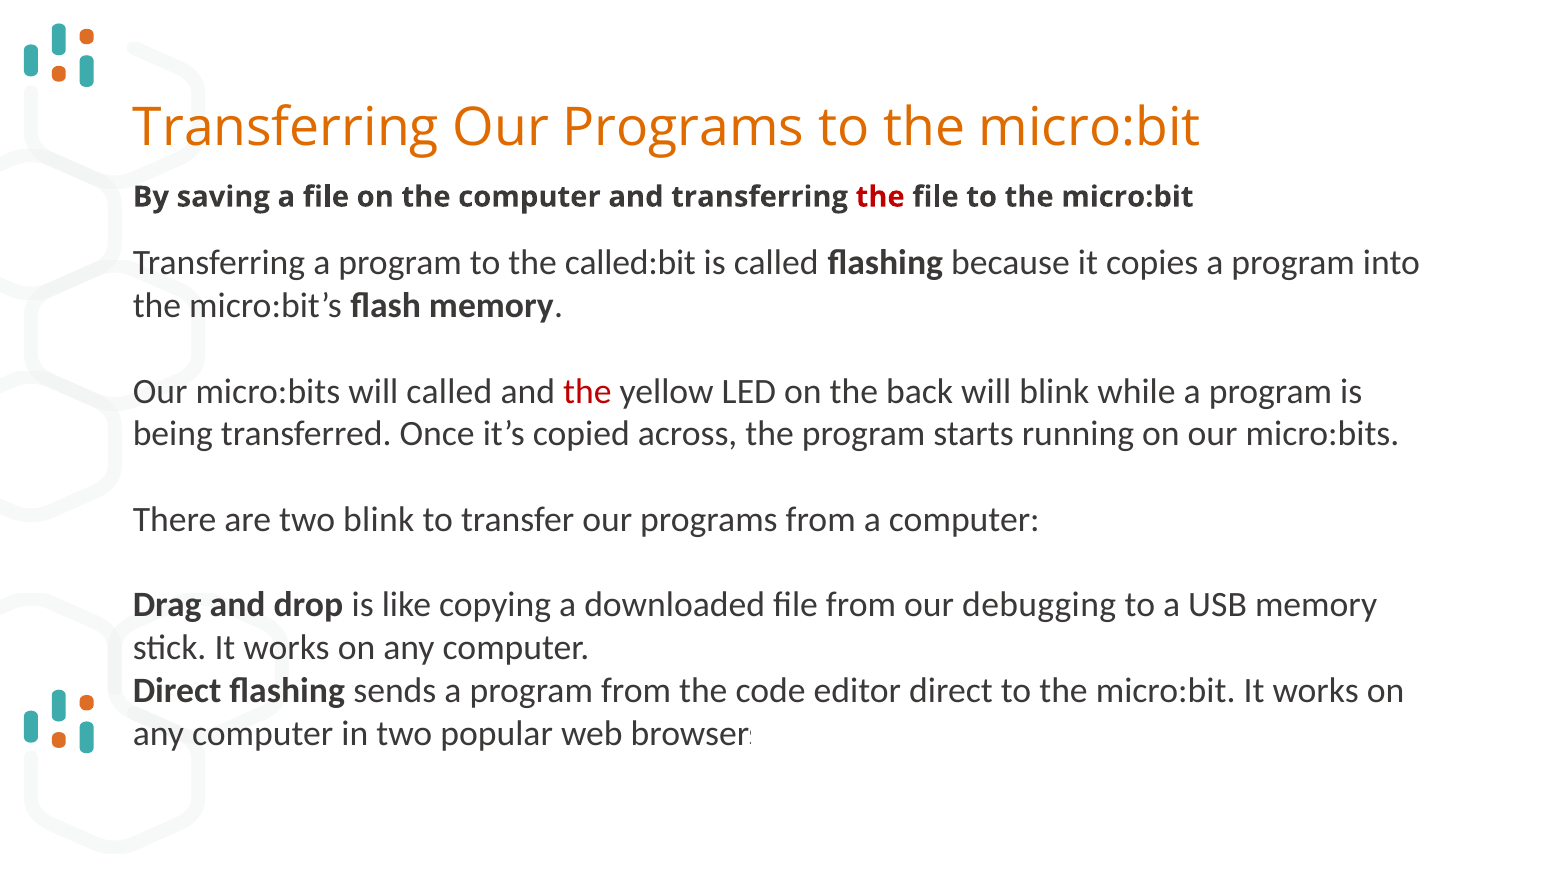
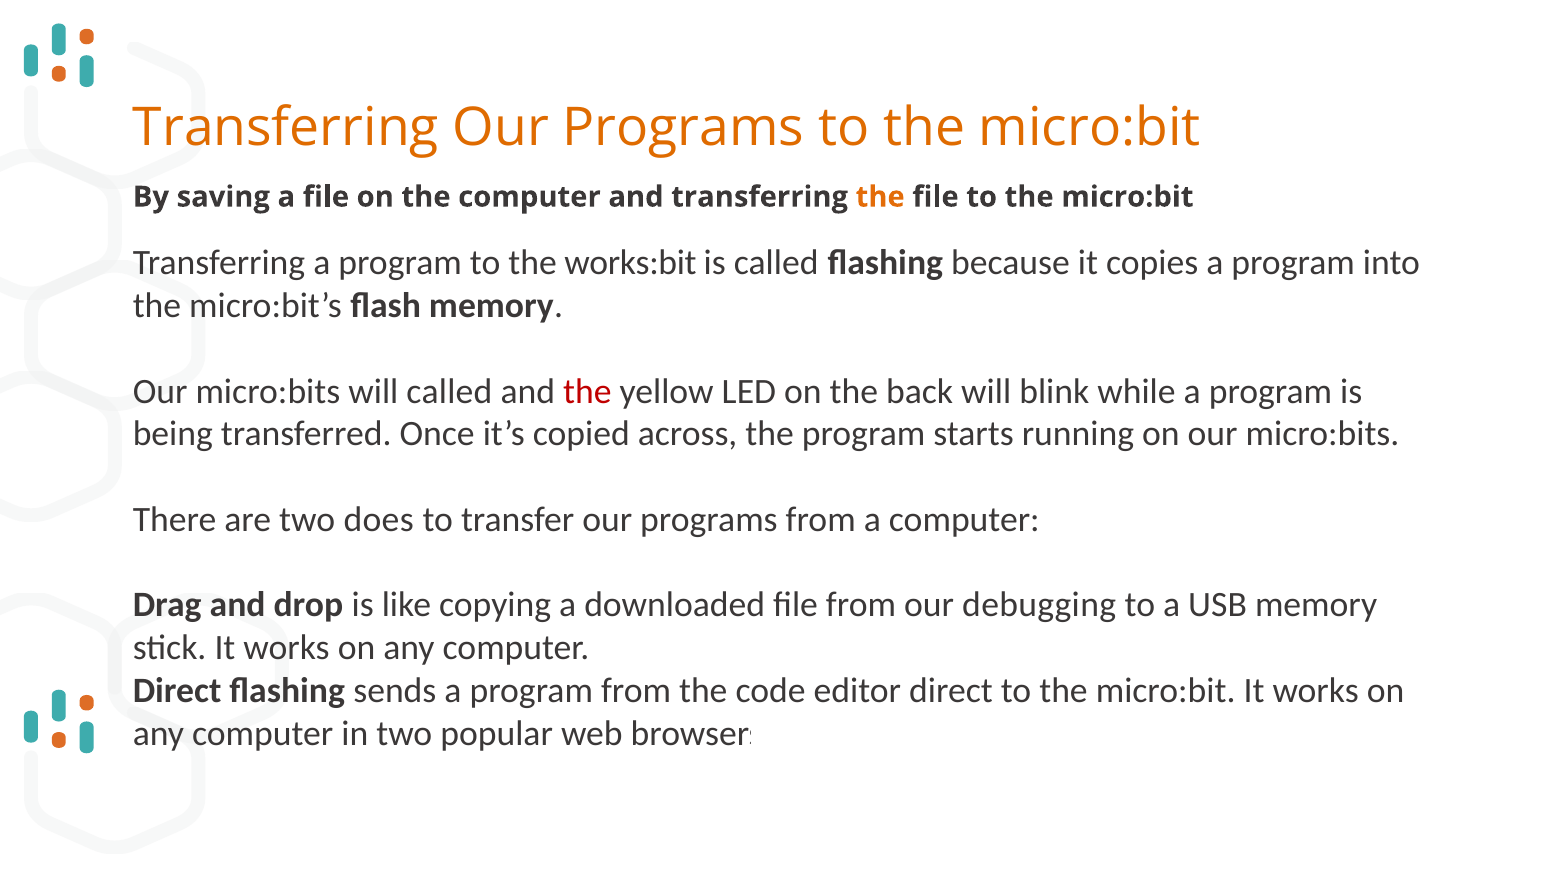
the at (880, 197) colour: red -> orange
called:bit: called:bit -> works:bit
two blink: blink -> does
